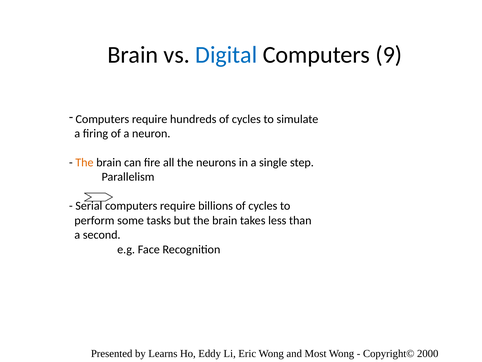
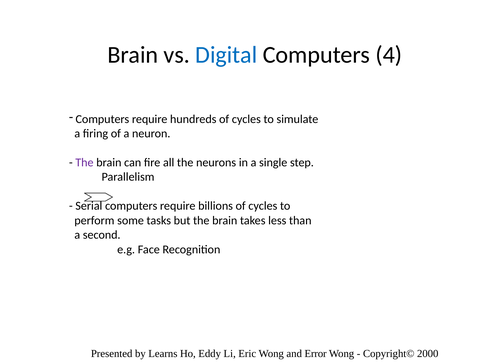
9: 9 -> 4
The at (84, 162) colour: orange -> purple
Most: Most -> Error
